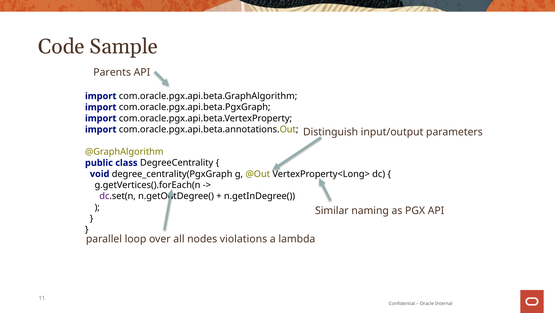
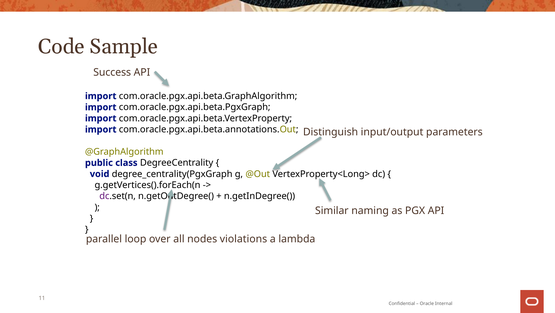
Parents: Parents -> Success
